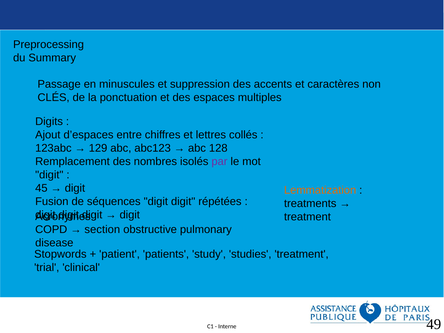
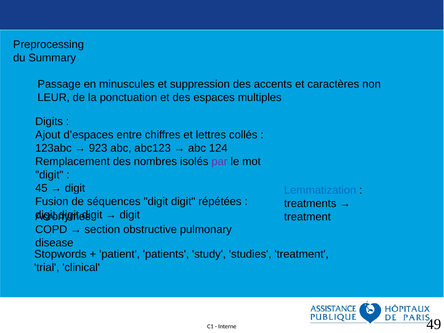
CLÉS: CLÉS -> LEUR
129: 129 -> 923
128: 128 -> 124
Lemmatization colour: orange -> blue
